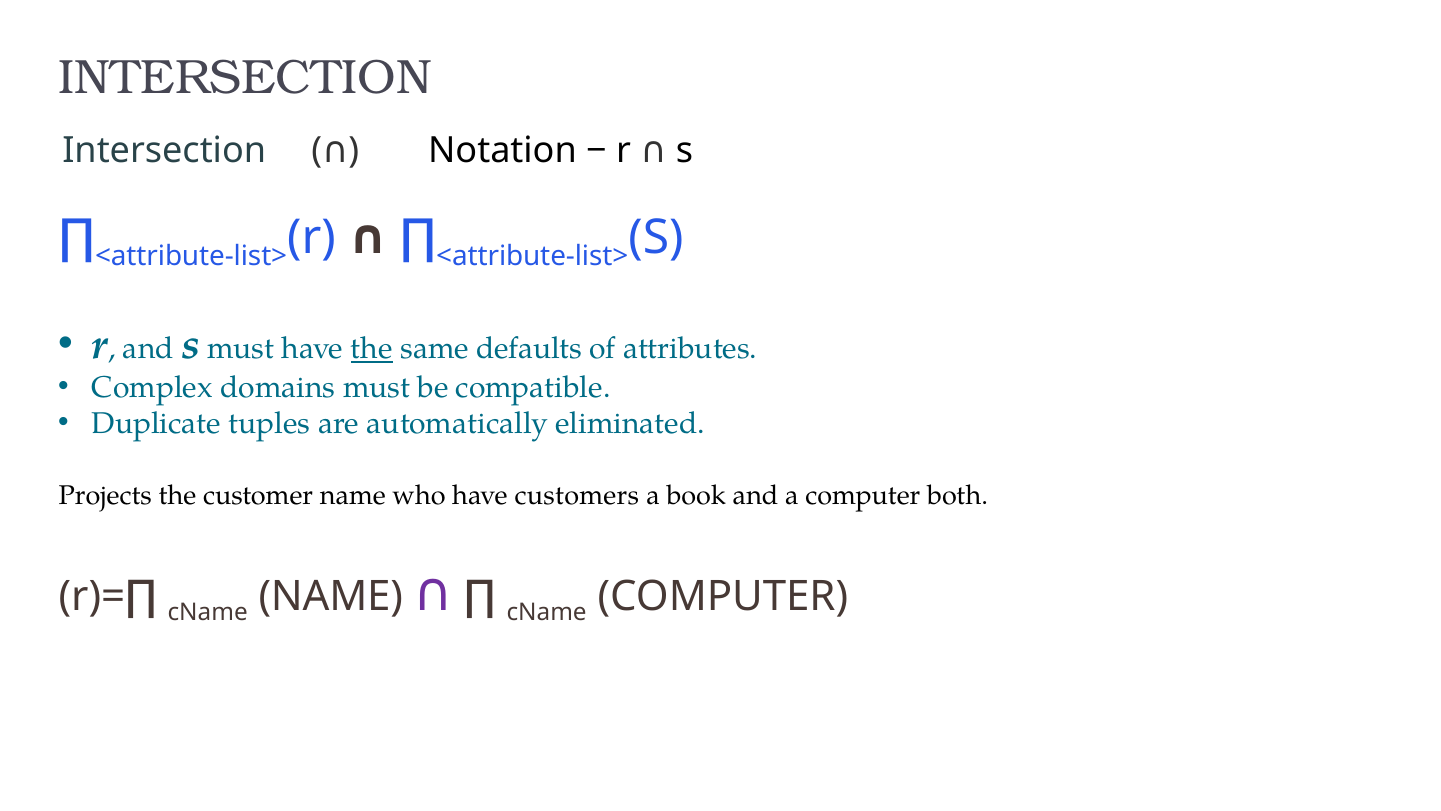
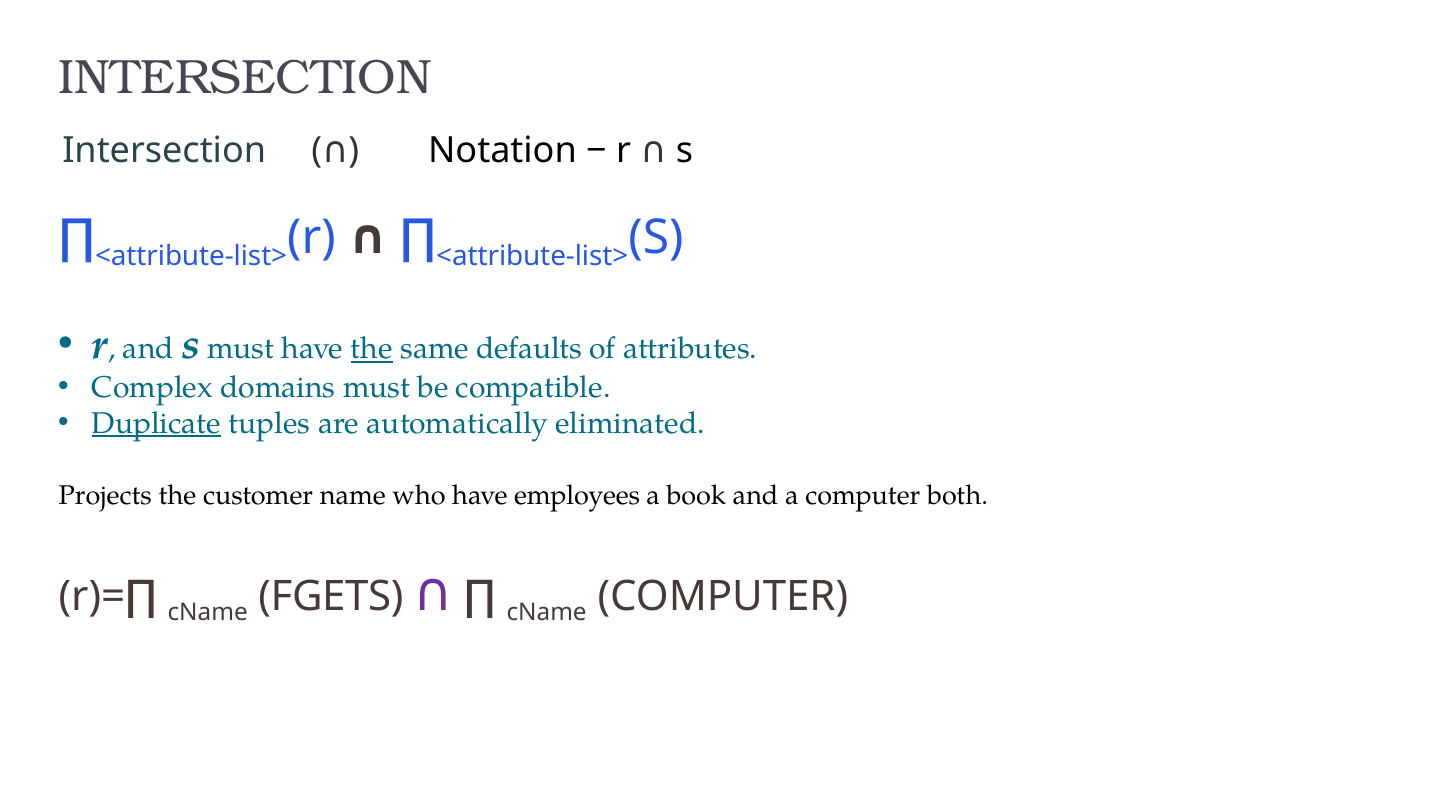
Duplicate underline: none -> present
customers: customers -> employees
cName NAME: NAME -> FGETS
